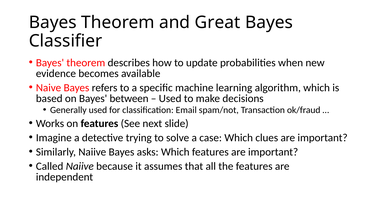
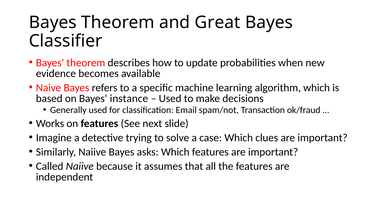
between: between -> instance
